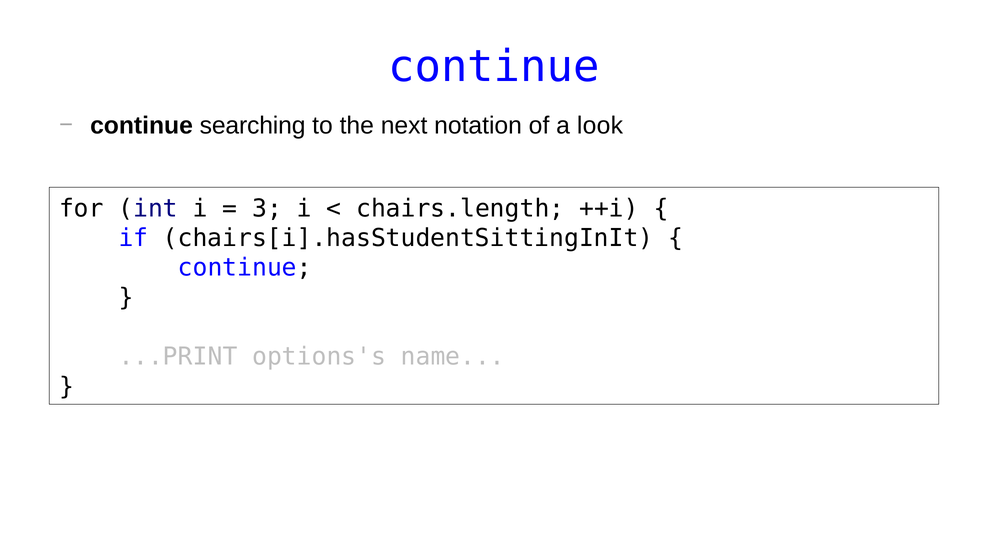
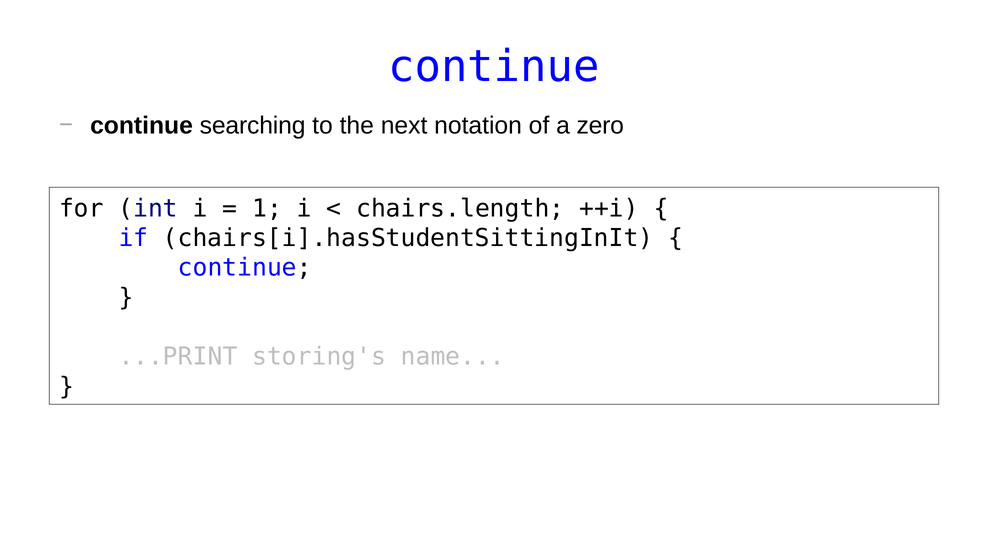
look: look -> zero
3: 3 -> 1
options's: options's -> storing's
